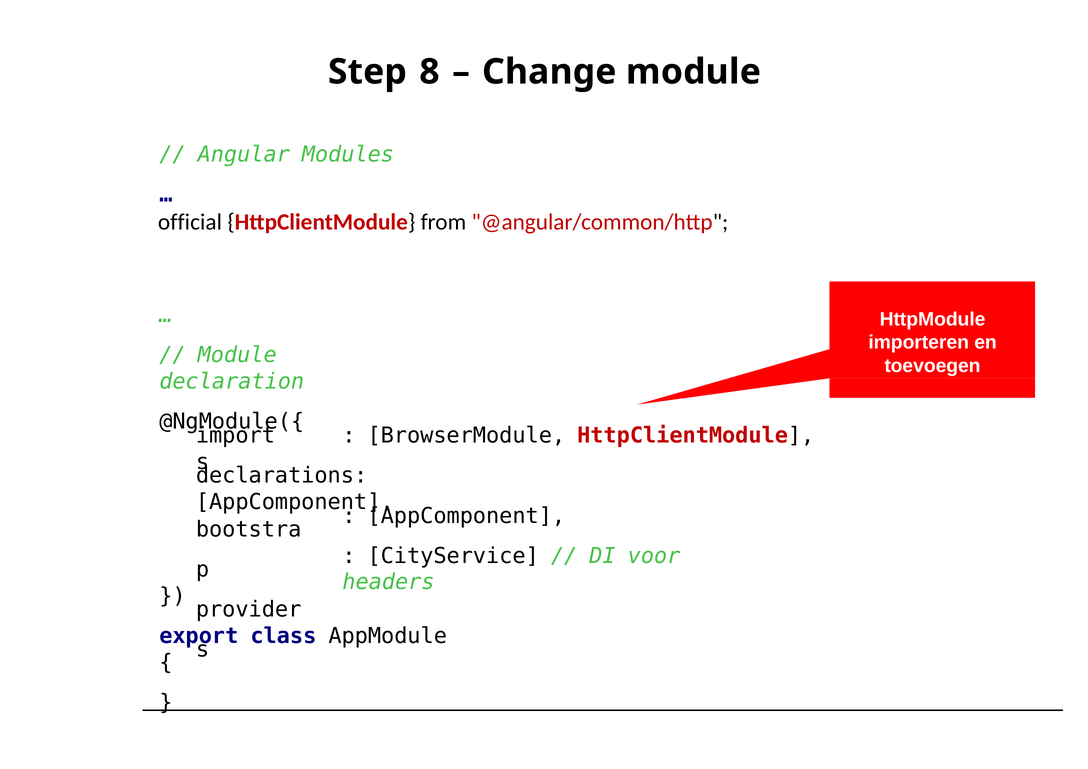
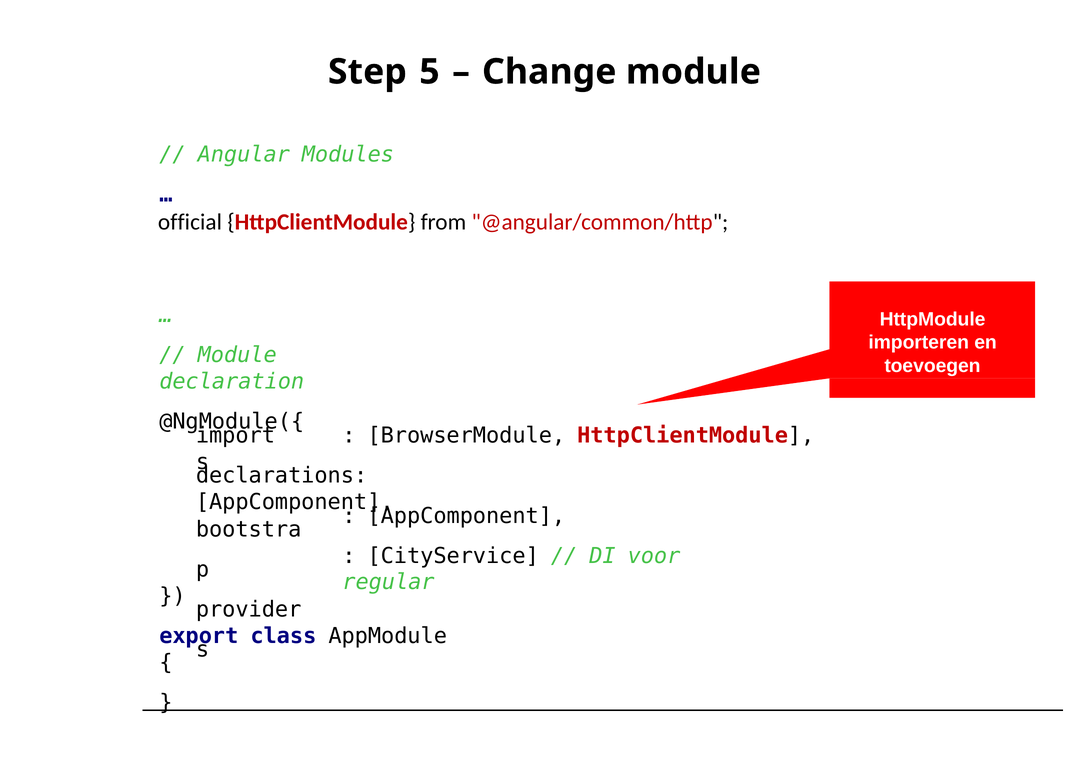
8: 8 -> 5
headers: headers -> regular
